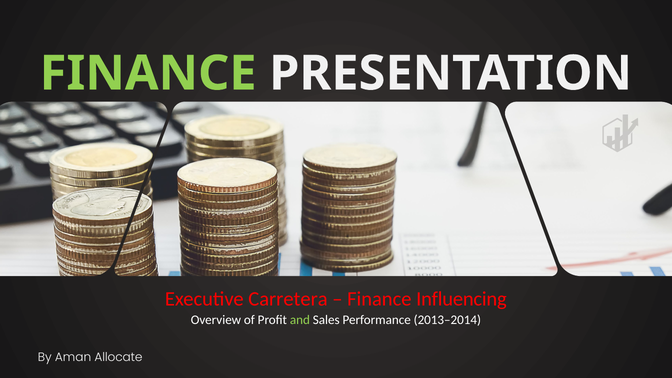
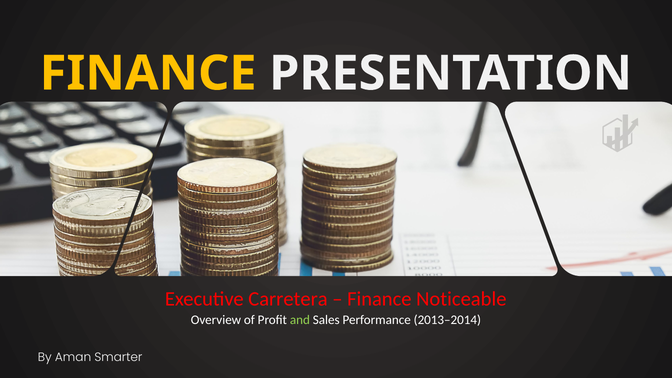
FINANCE at (148, 73) colour: light green -> yellow
Influencing: Influencing -> Noticeable
Allocate: Allocate -> Smarter
